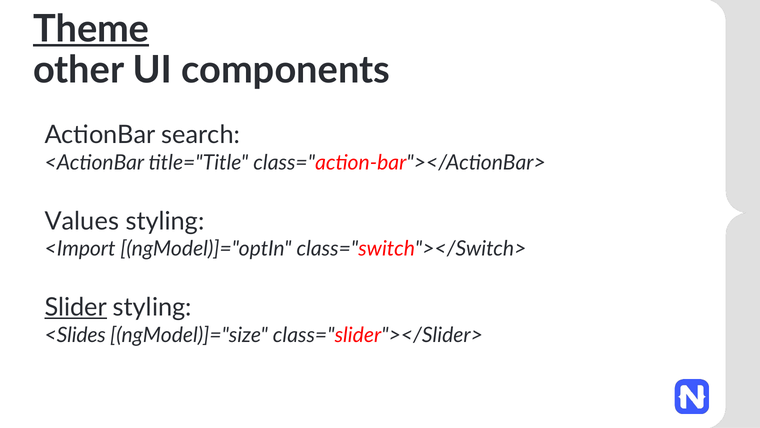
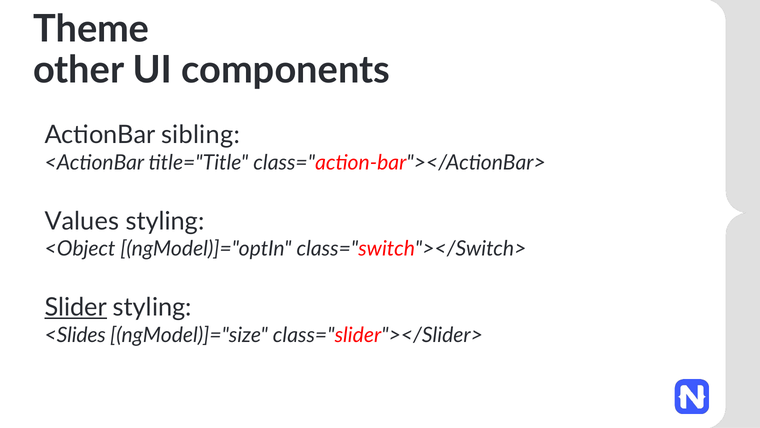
Theme underline: present -> none
search: search -> sibling
<Import: <Import -> <Object
